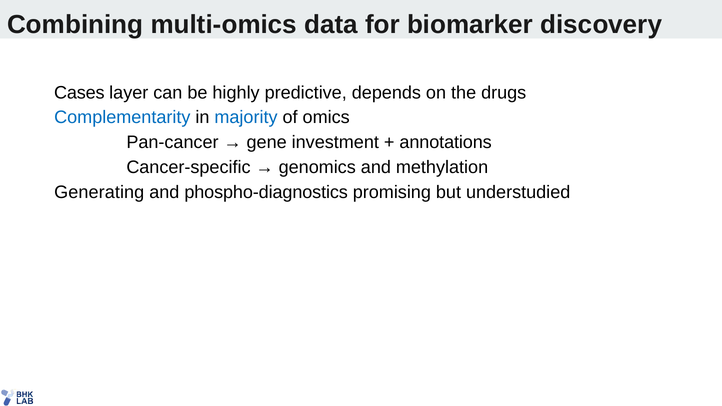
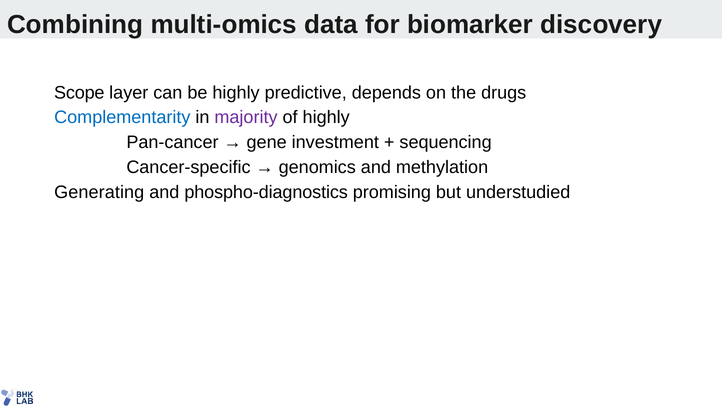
Cases: Cases -> Scope
majority colour: blue -> purple
of omics: omics -> highly
annotations: annotations -> sequencing
